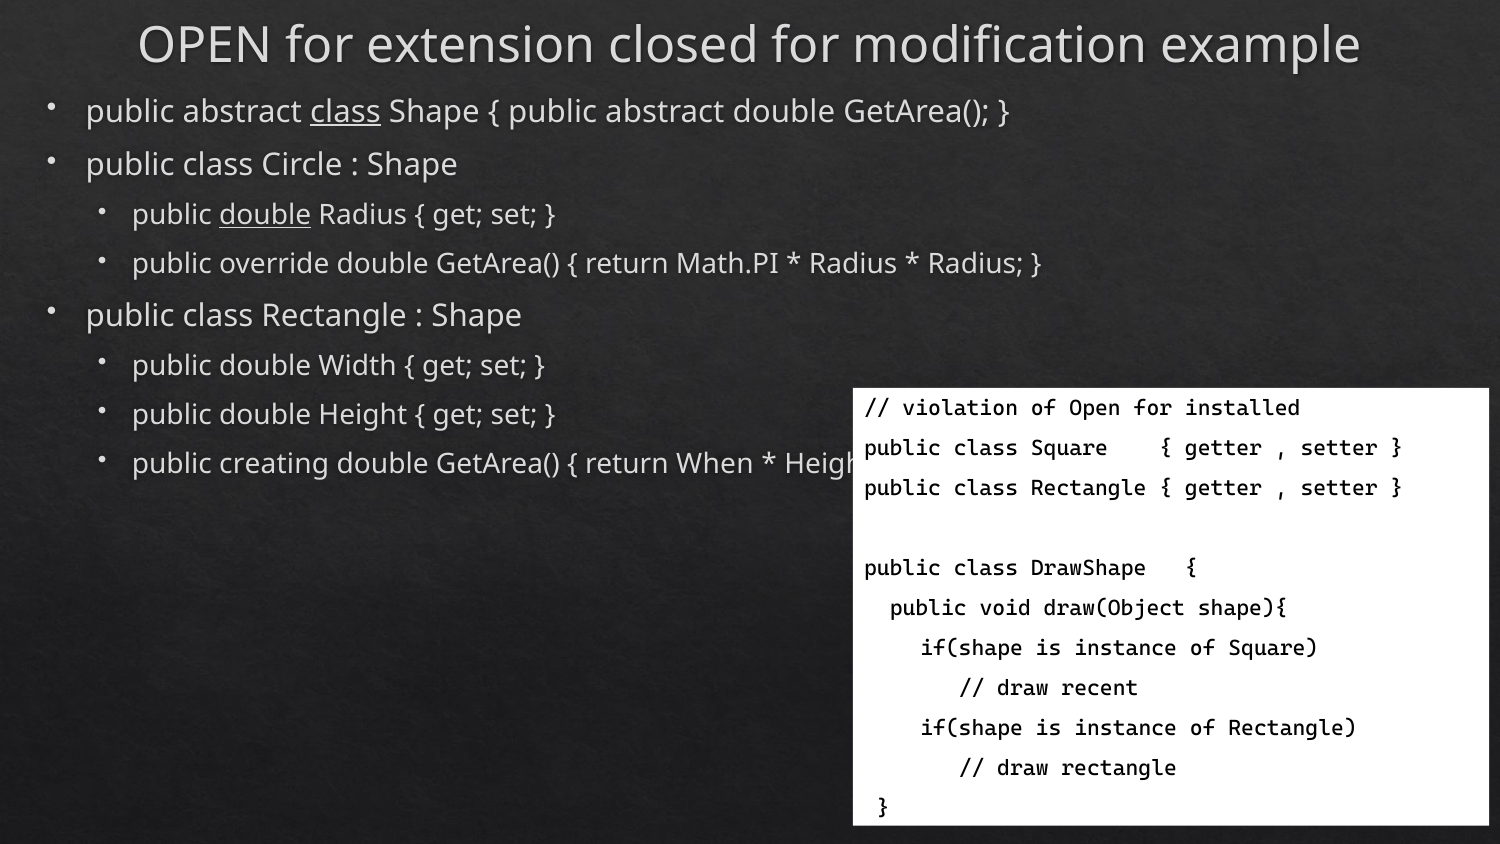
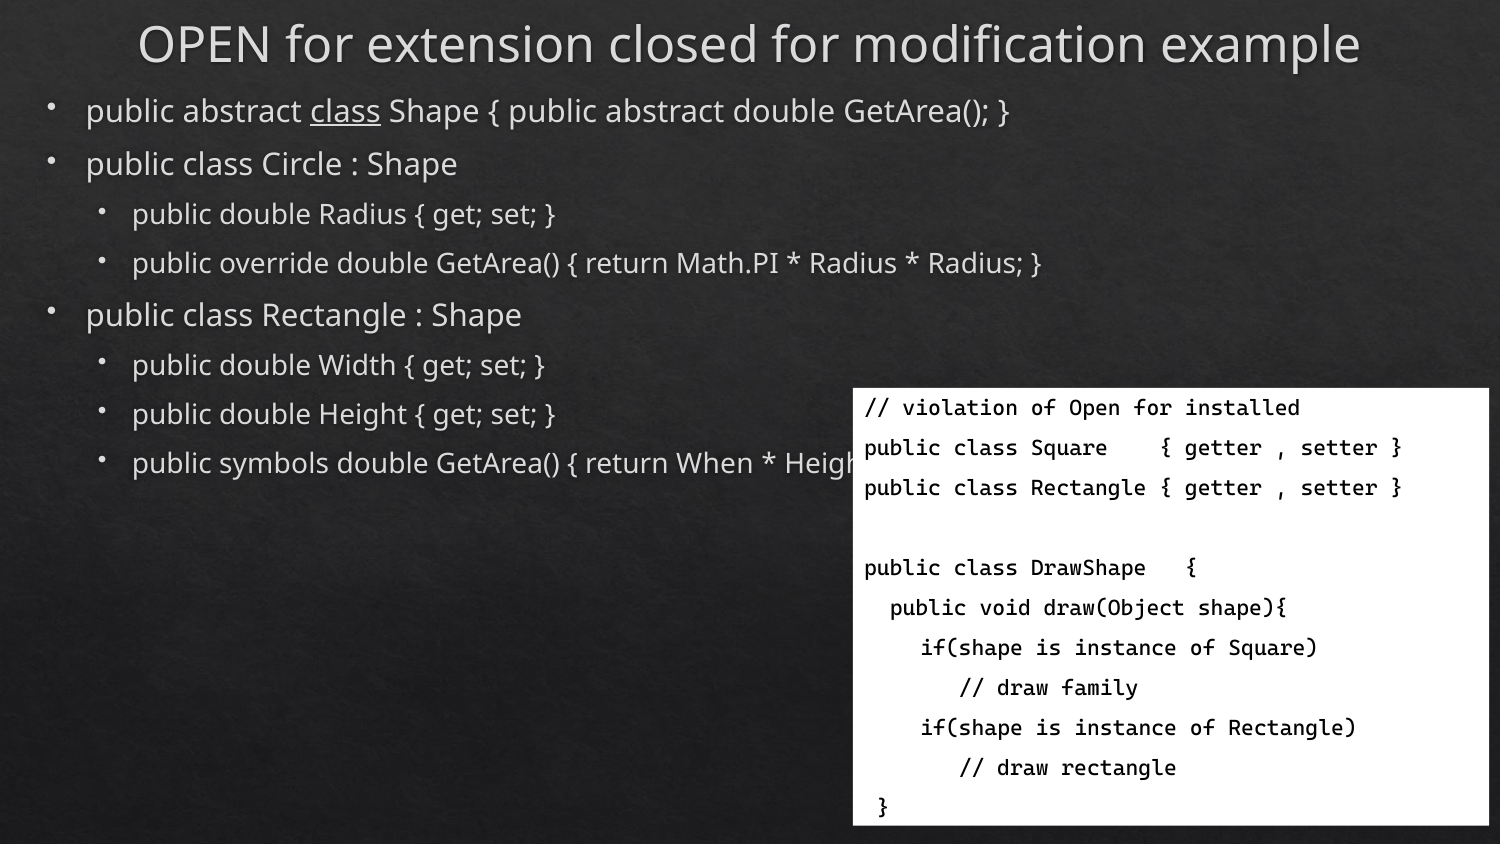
double at (265, 215) underline: present -> none
creating: creating -> symbols
recent: recent -> family
